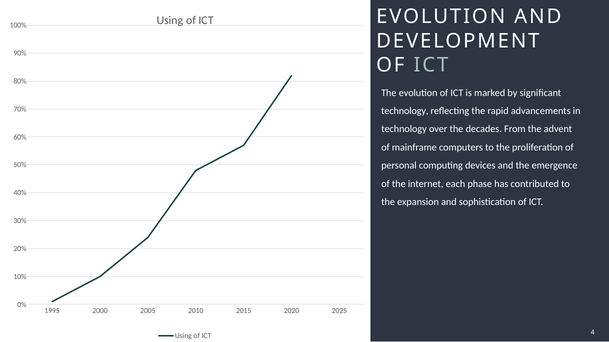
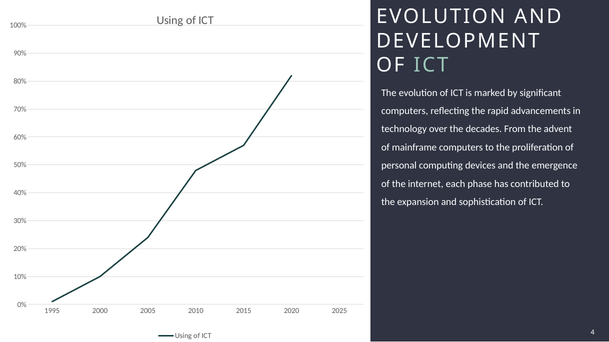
technology at (405, 111): technology -> computers
